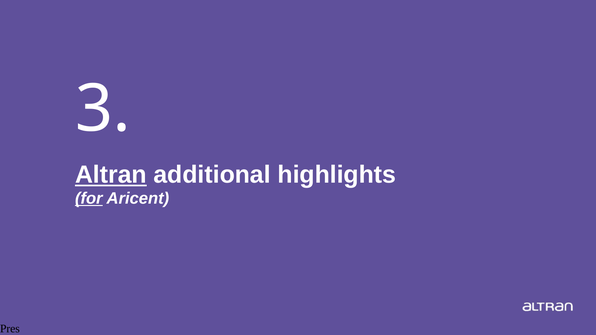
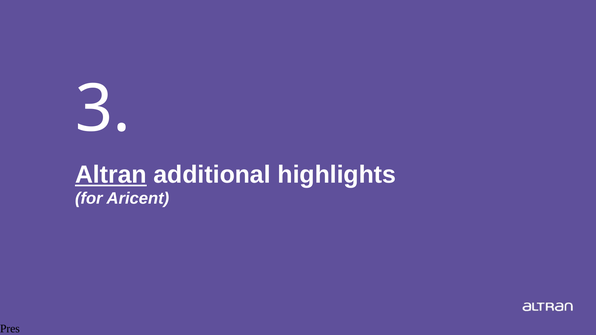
for underline: present -> none
